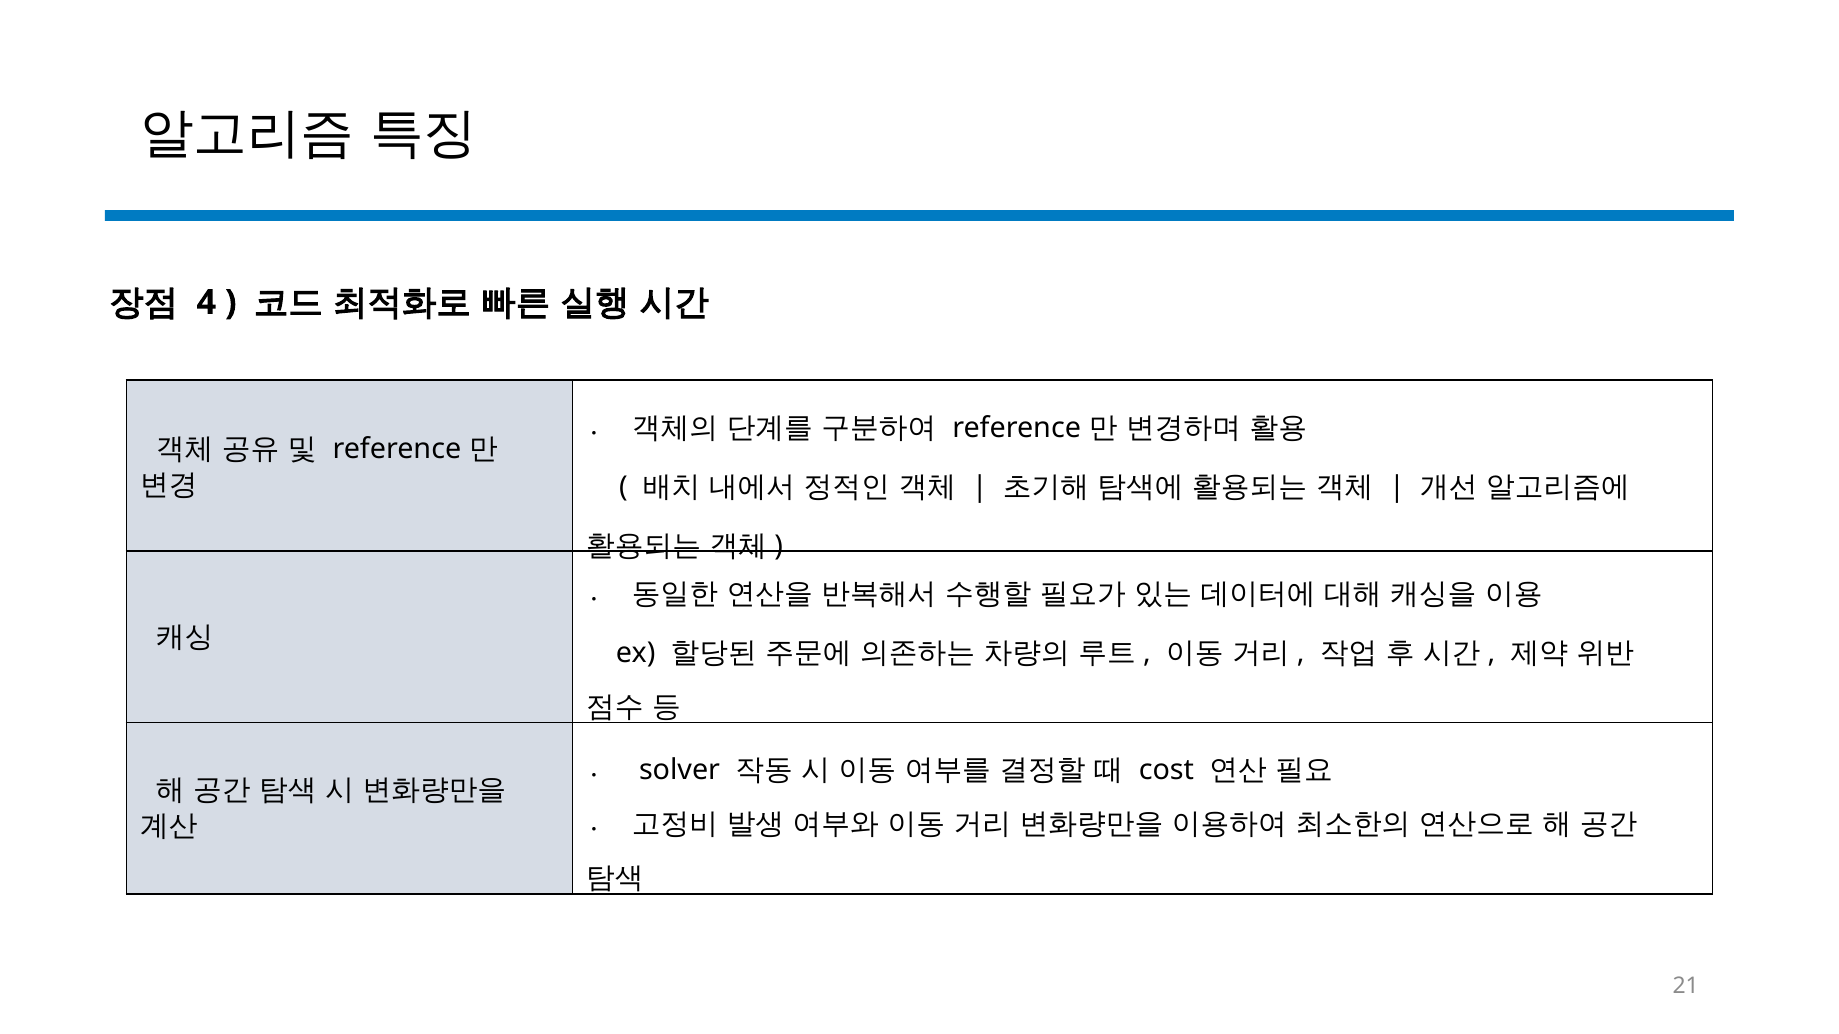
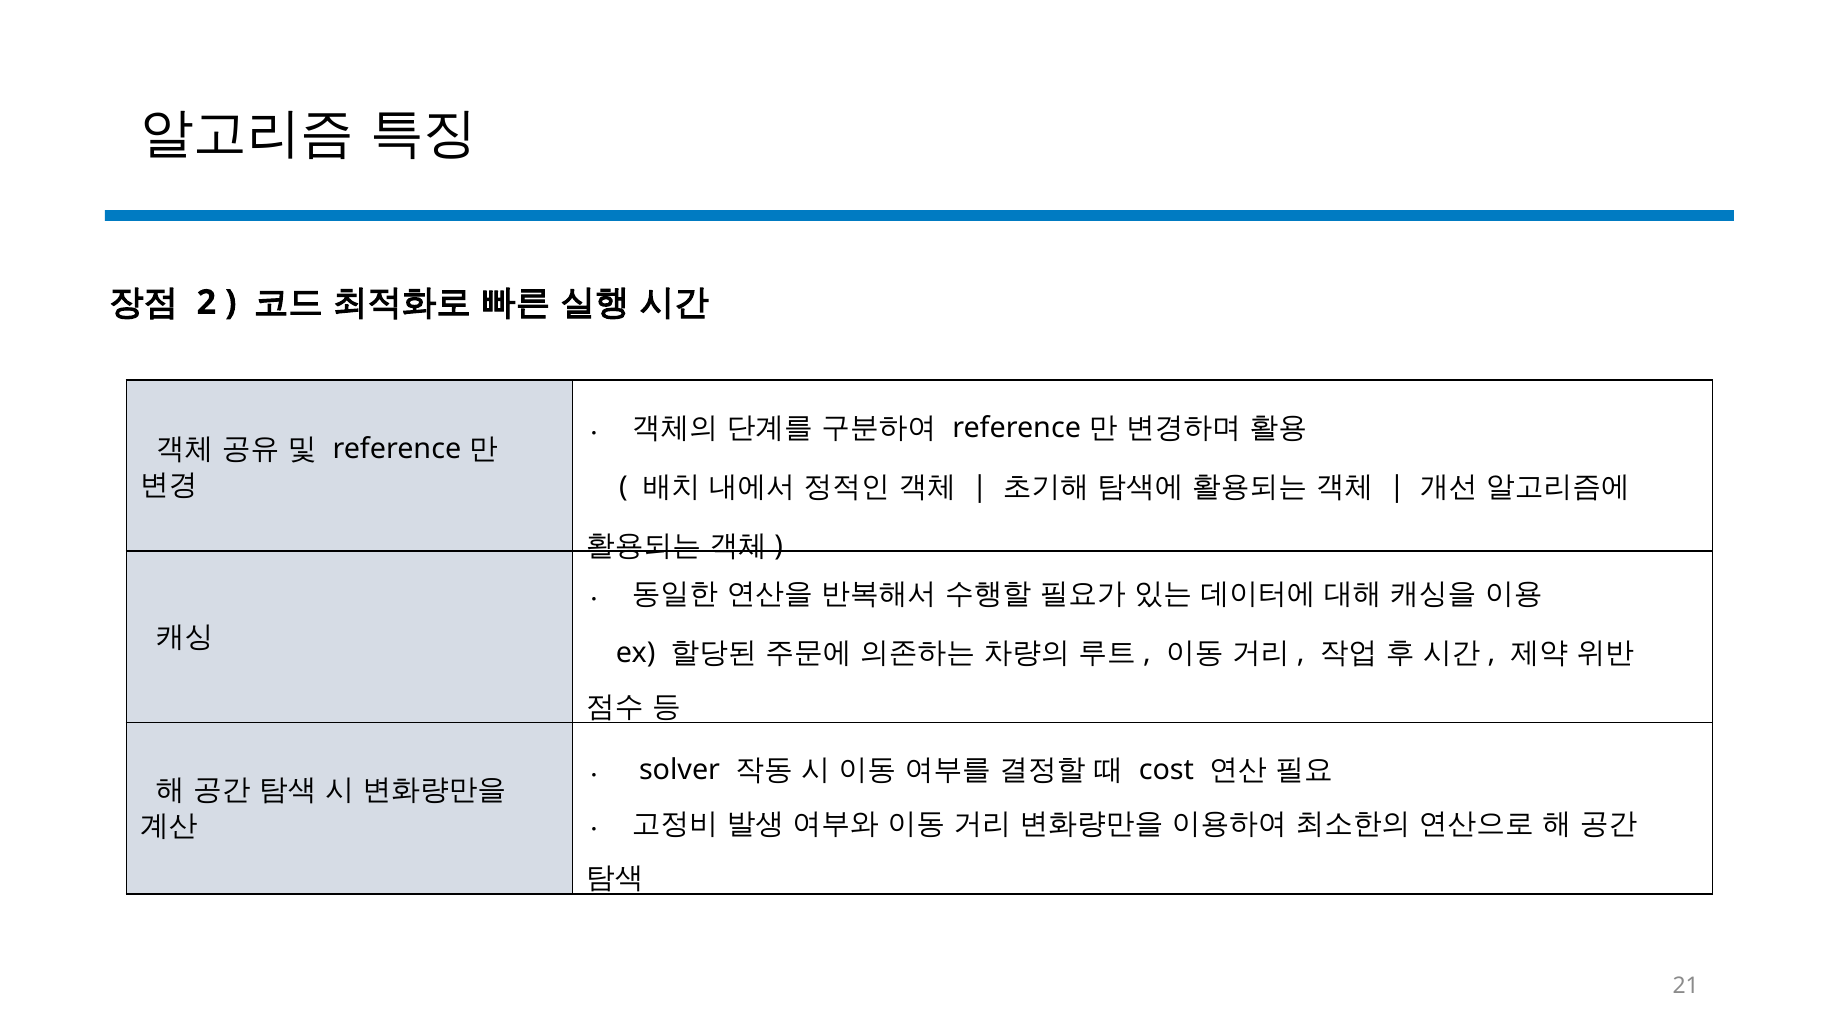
4: 4 -> 2
